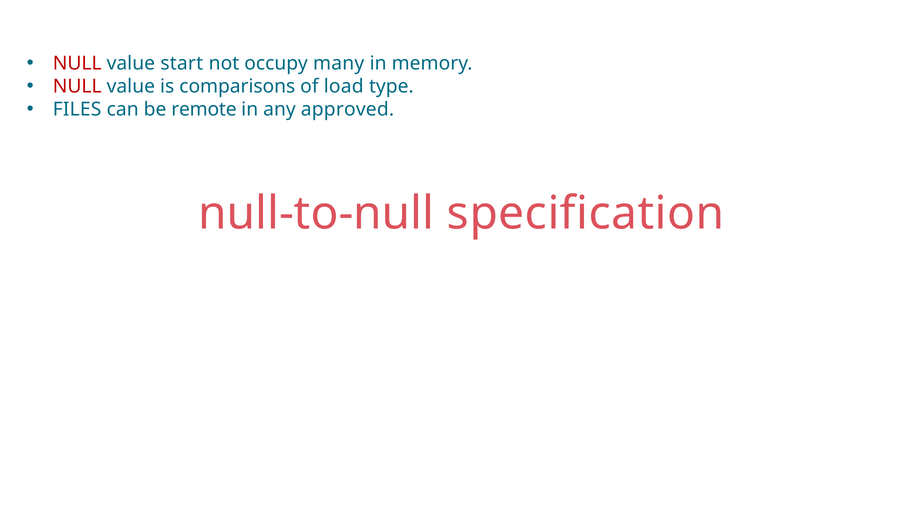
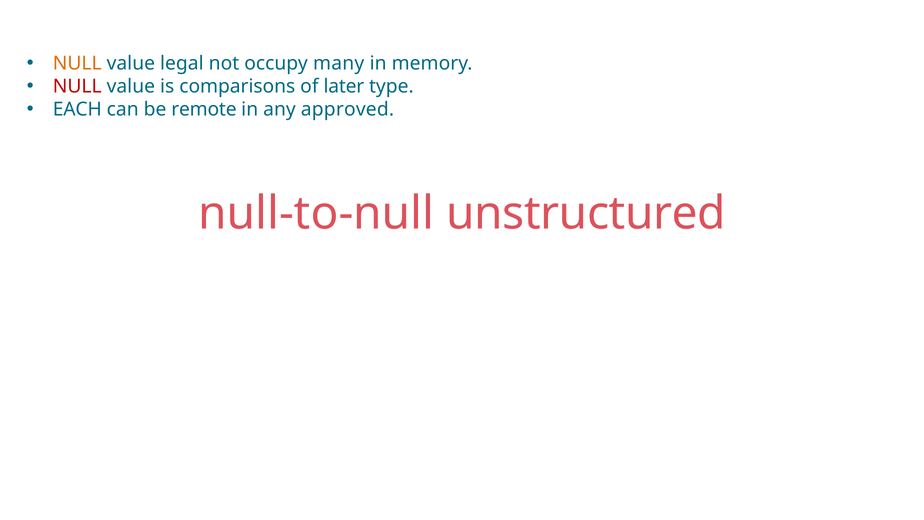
NULL at (77, 63) colour: red -> orange
start: start -> legal
load: load -> later
FILES: FILES -> EACH
specification: specification -> unstructured
